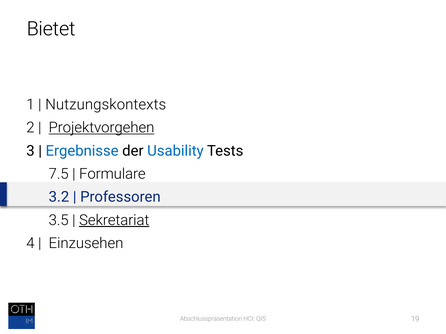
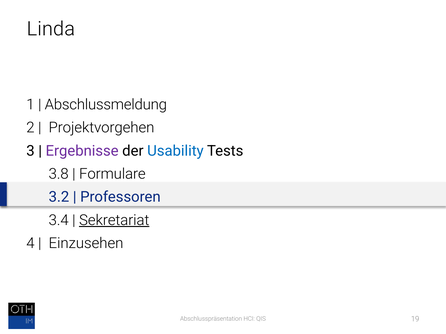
Bietet: Bietet -> Linda
Nutzungskontexts: Nutzungskontexts -> Abschlussmeldung
Projektvorgehen underline: present -> none
Ergebnisse colour: blue -> purple
7.5: 7.5 -> 3.8
3.5: 3.5 -> 3.4
